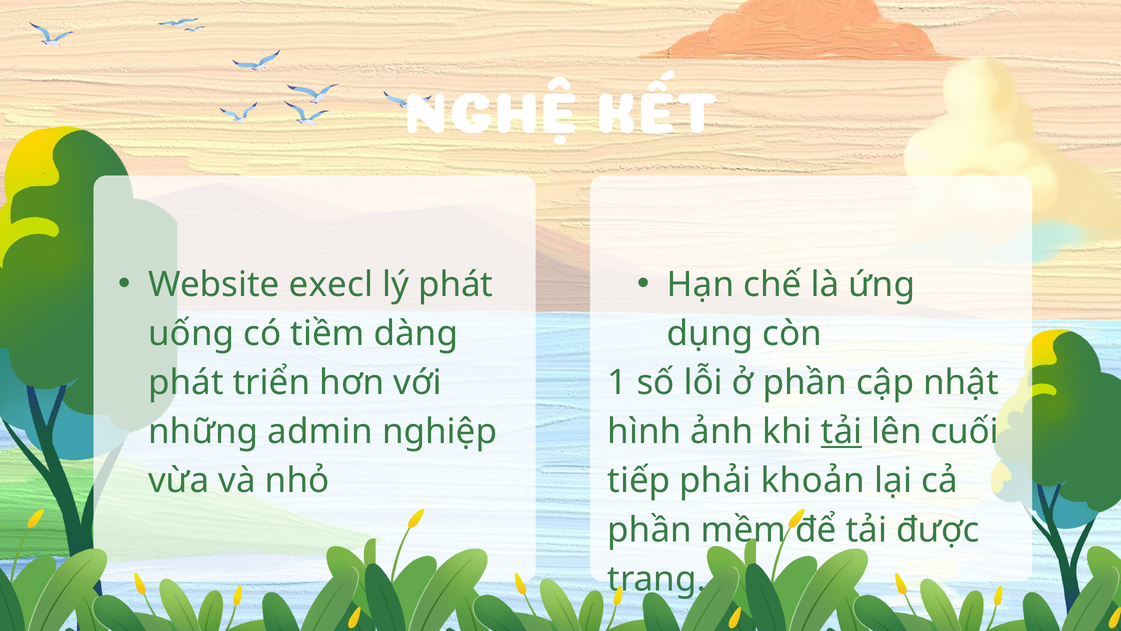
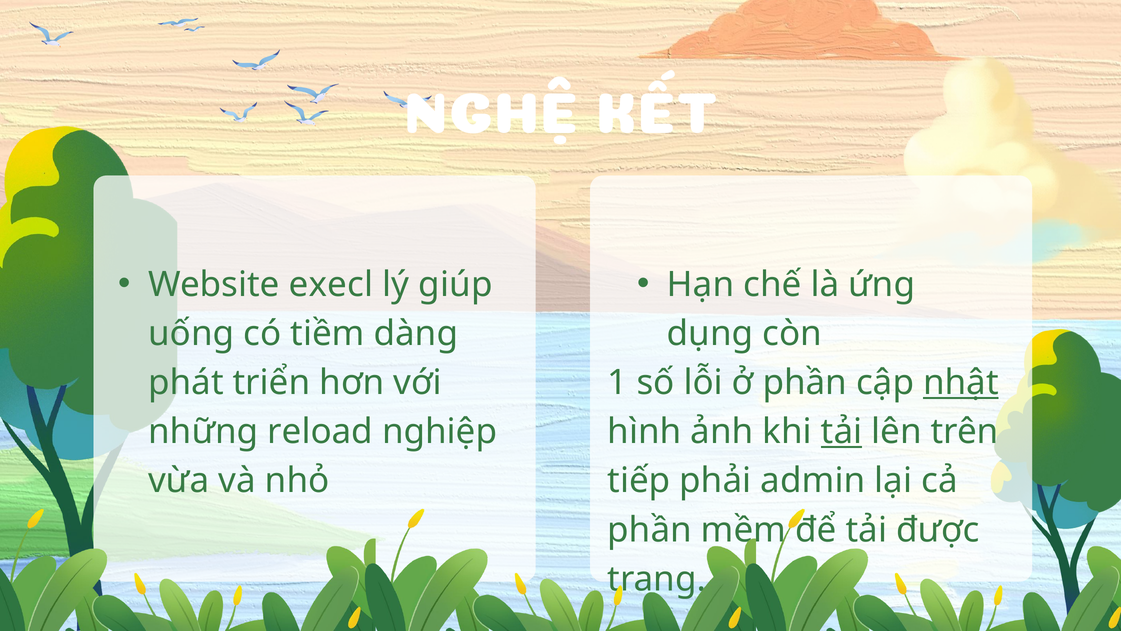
lý phát: phát -> giúp
nhật underline: none -> present
admin: admin -> reload
cuối: cuối -> trên
khoản: khoản -> admin
